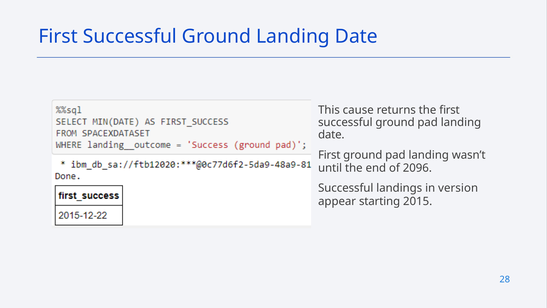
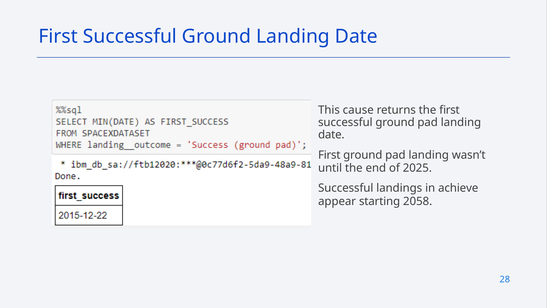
2096: 2096 -> 2025
version: version -> achieve
2015: 2015 -> 2058
